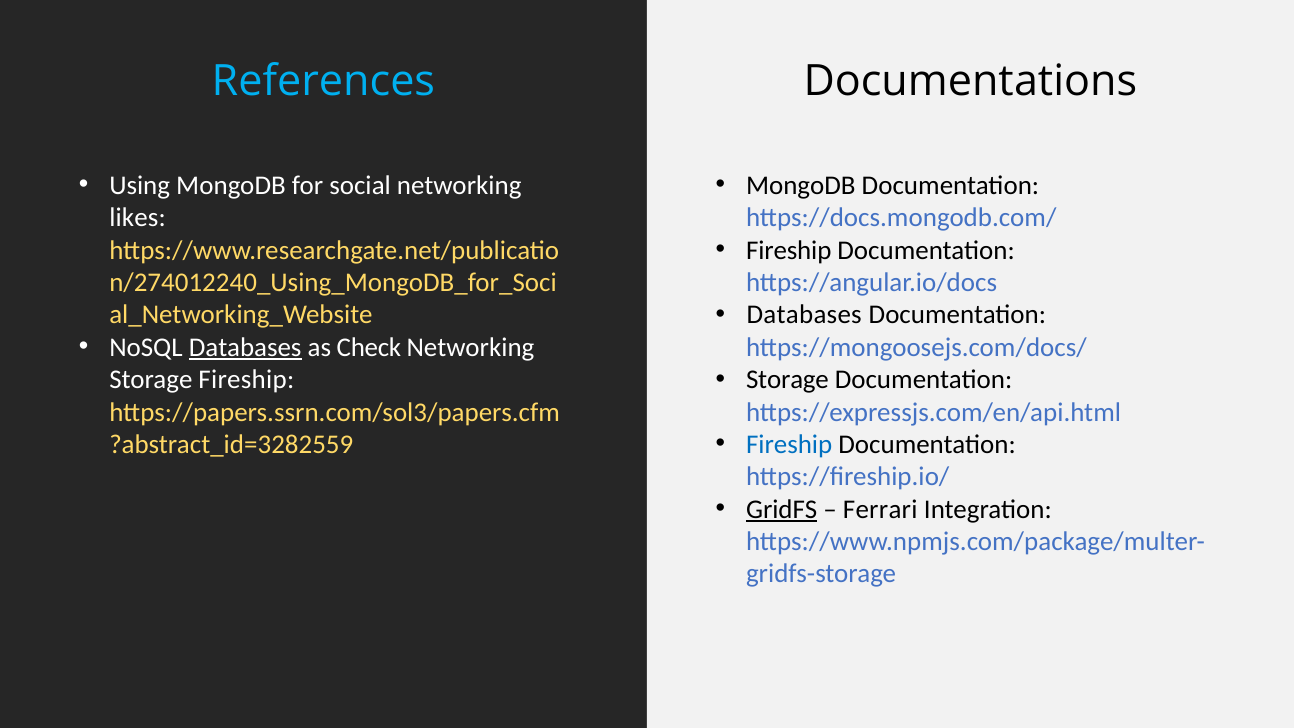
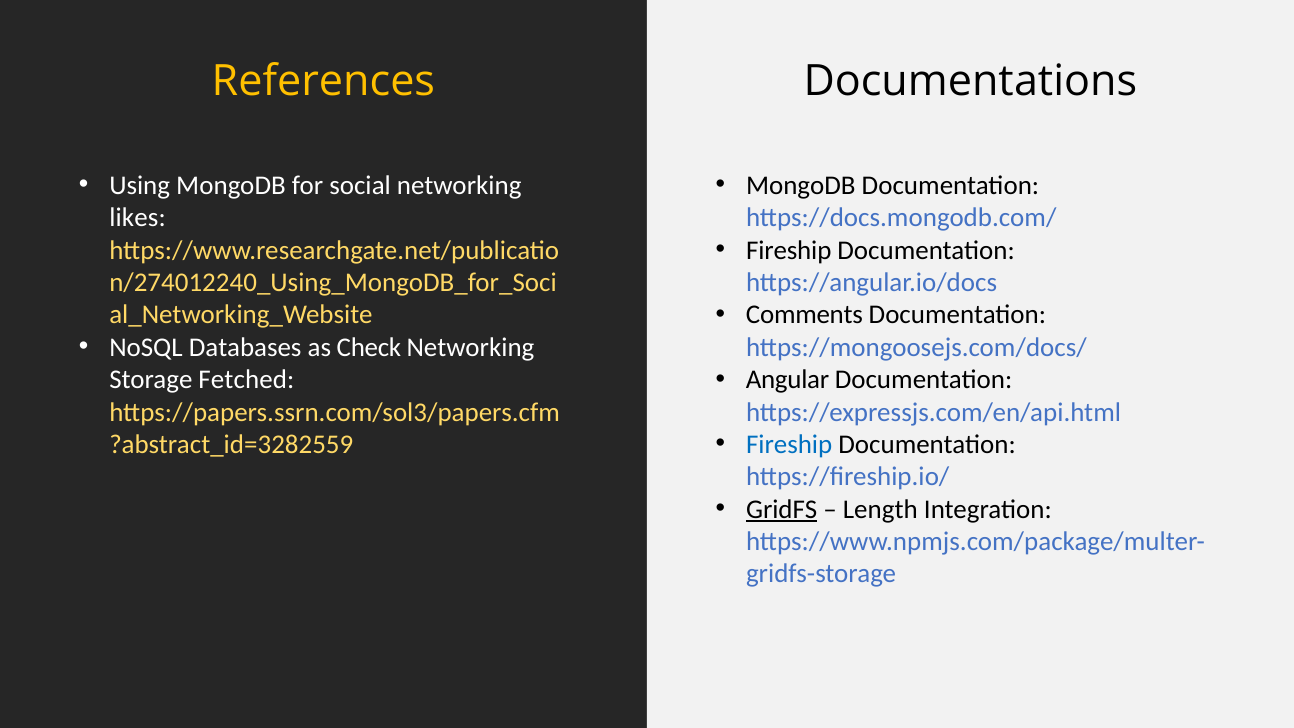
References colour: light blue -> yellow
Databases at (804, 315): Databases -> Comments
Databases at (245, 347) underline: present -> none
Storage at (787, 380): Storage -> Angular
Storage Fireship: Fireship -> Fetched
Ferrari: Ferrari -> Length
